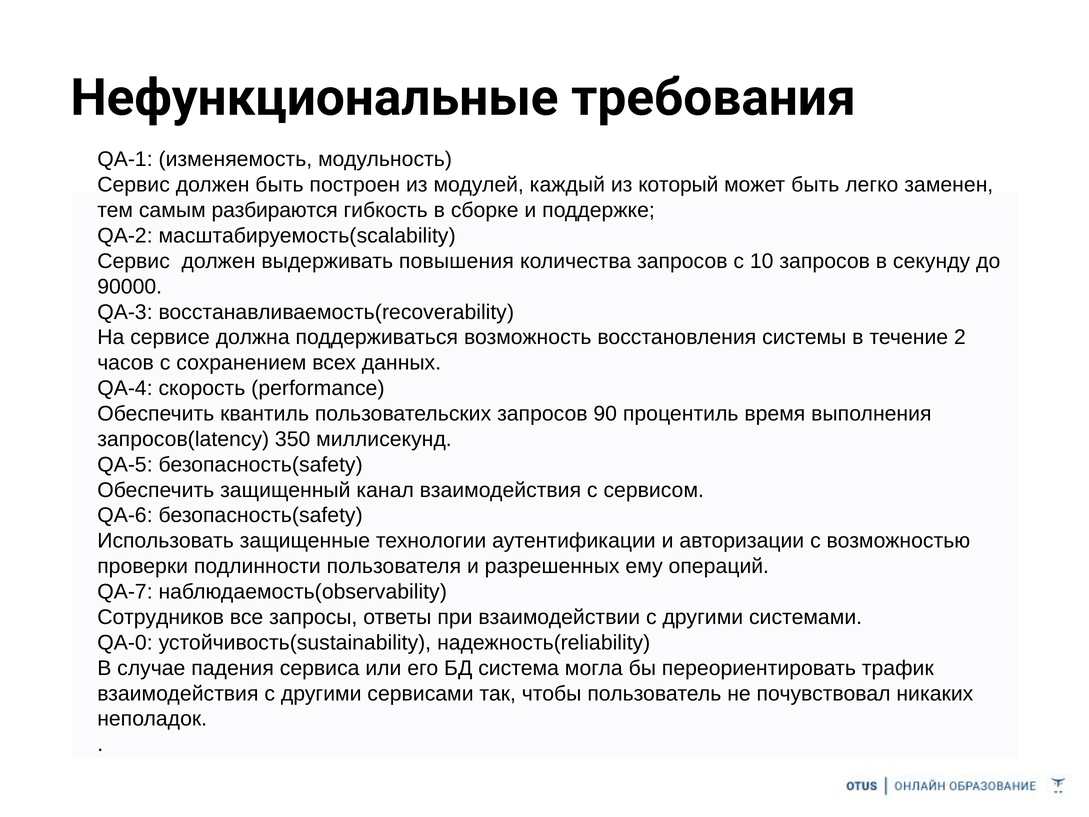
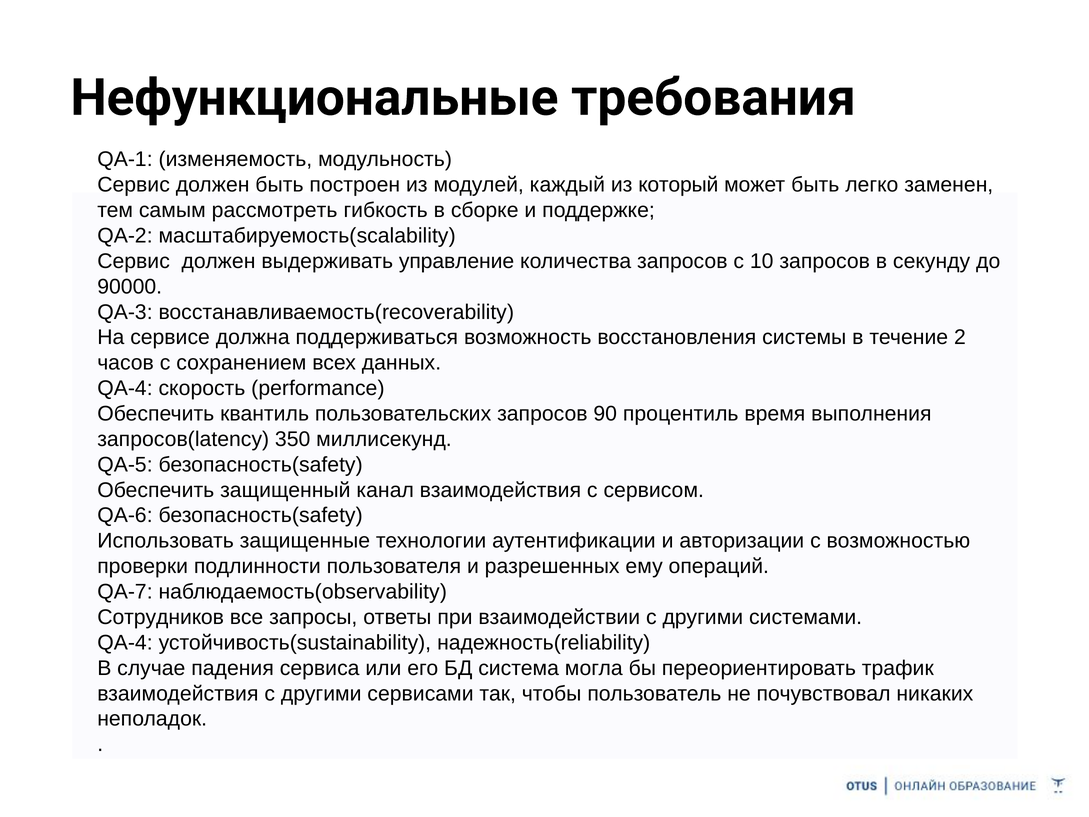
разбираются: разбираются -> рассмотреть
повышения: повышения -> управление
QA-0 at (125, 642): QA-0 -> QA-4
